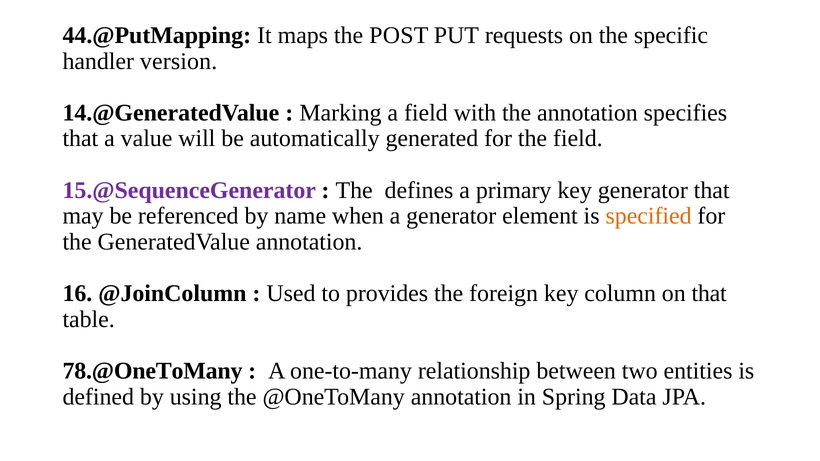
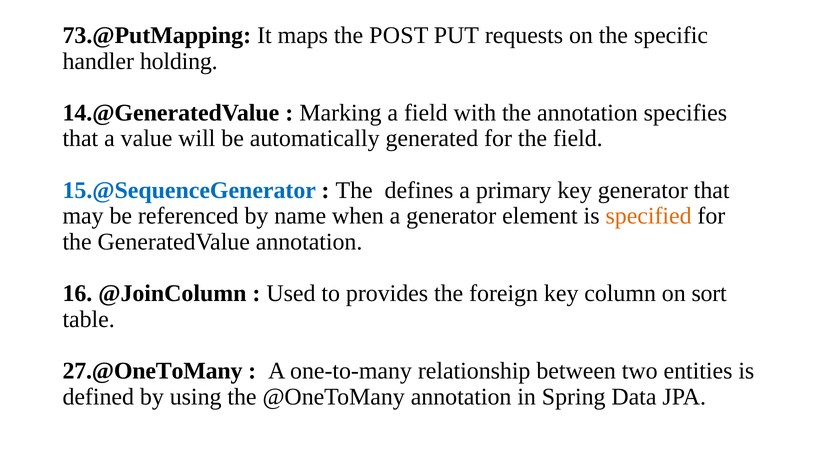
44.@PutMapping: 44.@PutMapping -> 73.@PutMapping
version: version -> holding
15.@SequenceGenerator colour: purple -> blue
on that: that -> sort
78.@OneToMany: 78.@OneToMany -> 27.@OneToMany
